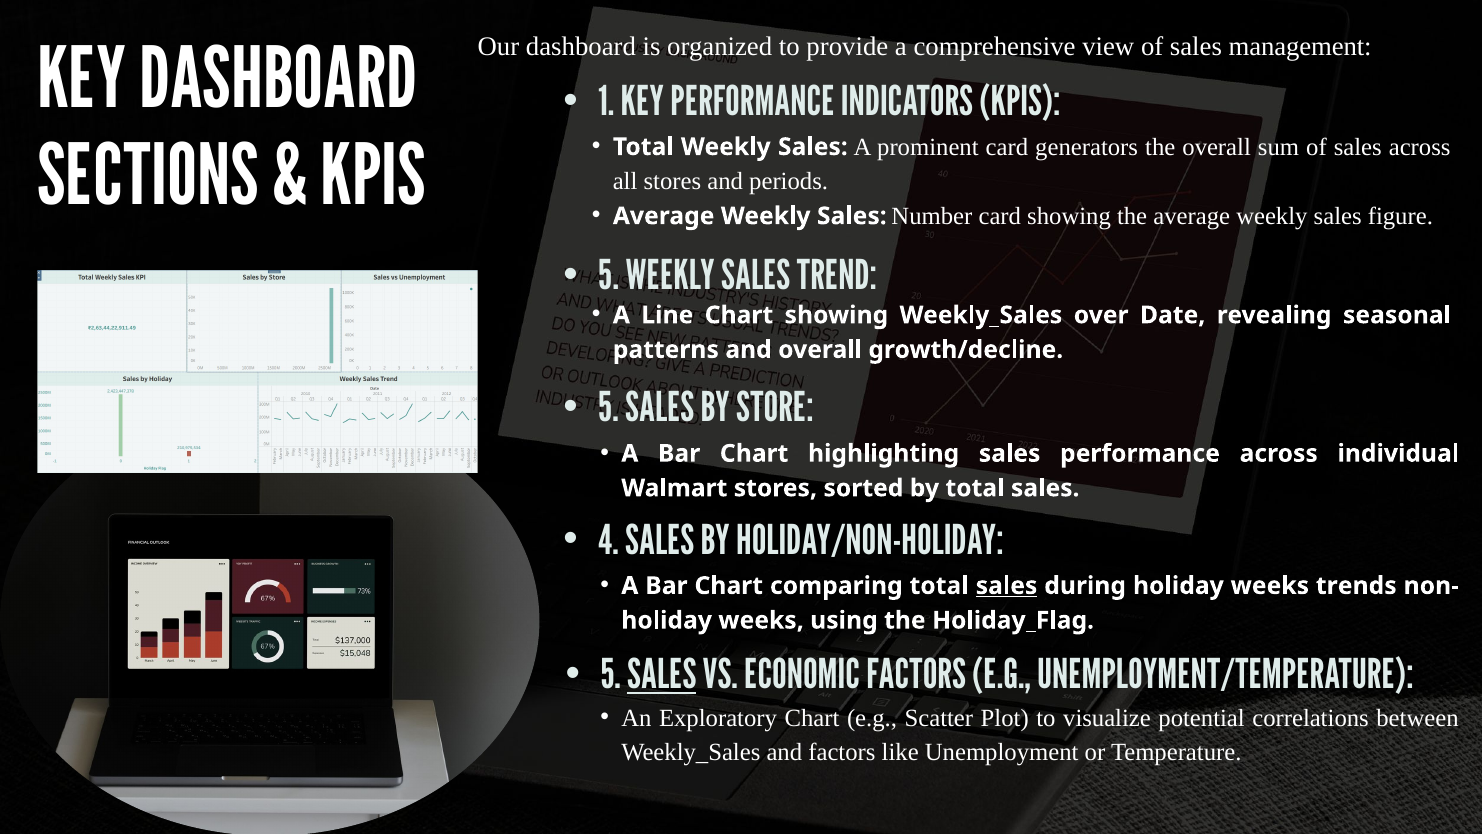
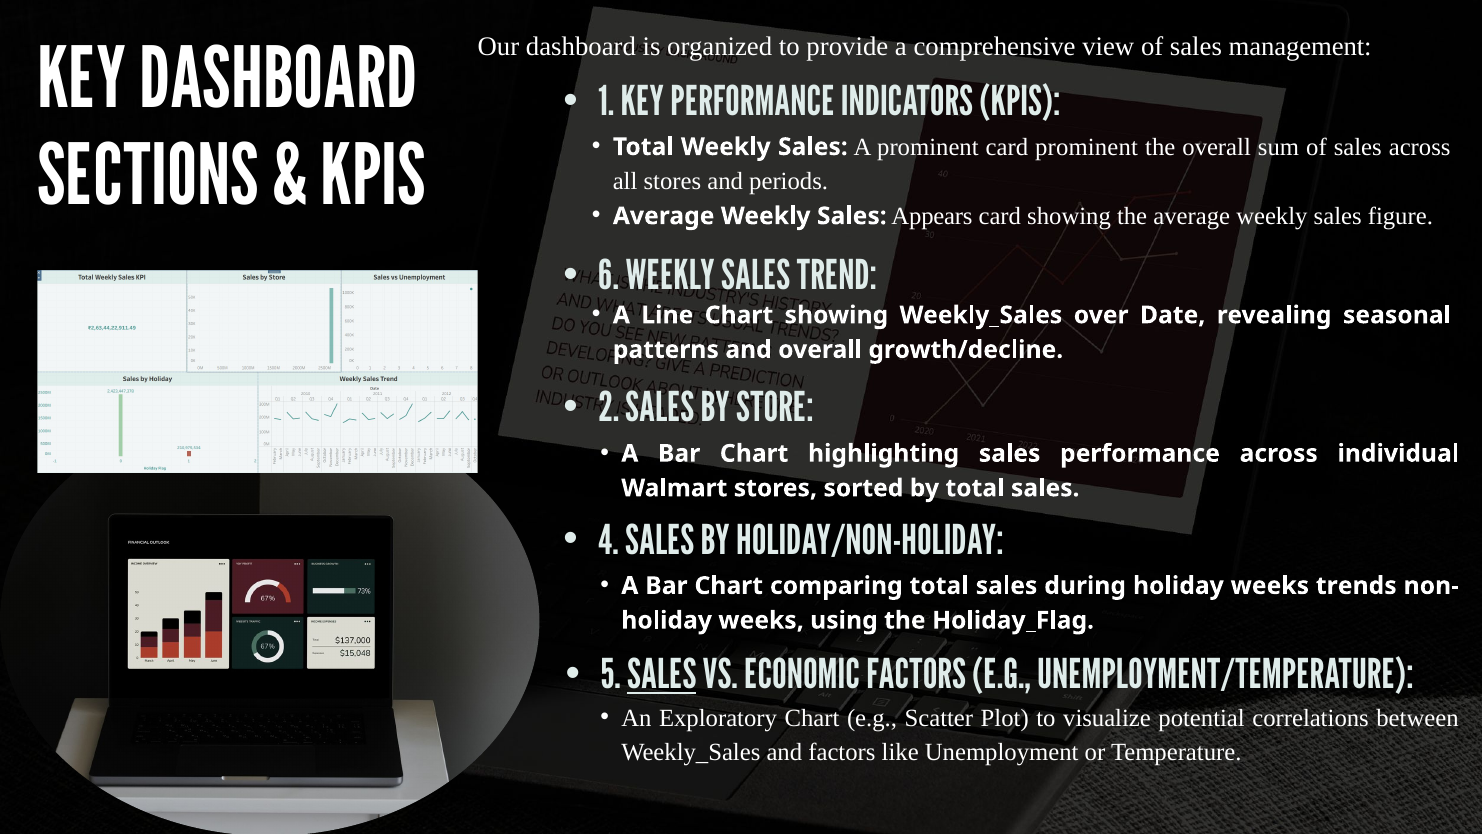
card generators: generators -> prominent
Number: Number -> Appears
5 at (609, 276): 5 -> 6
5 at (608, 408): 5 -> 2
sales at (1006, 586) underline: present -> none
